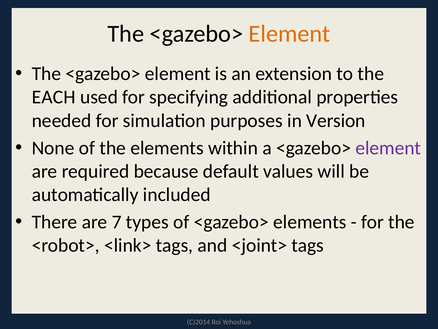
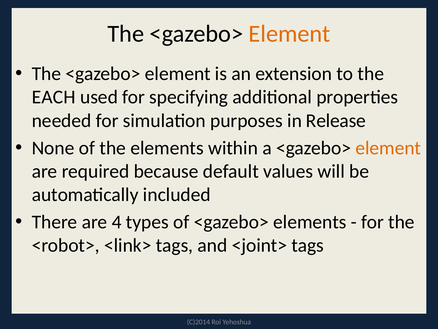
Version: Version -> Release
element at (388, 148) colour: purple -> orange
7: 7 -> 4
